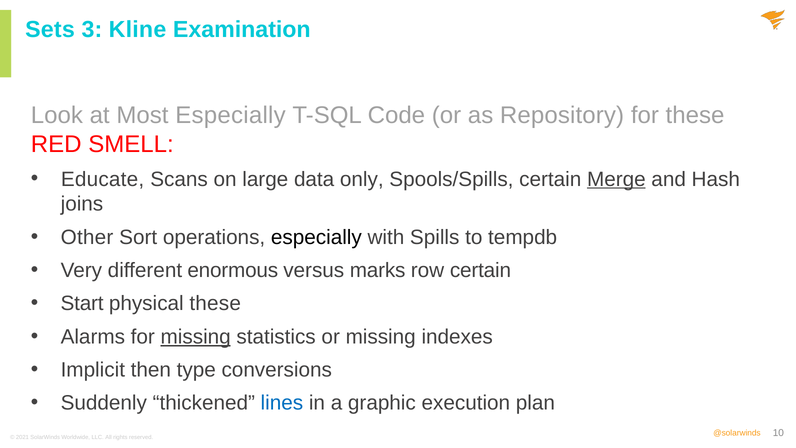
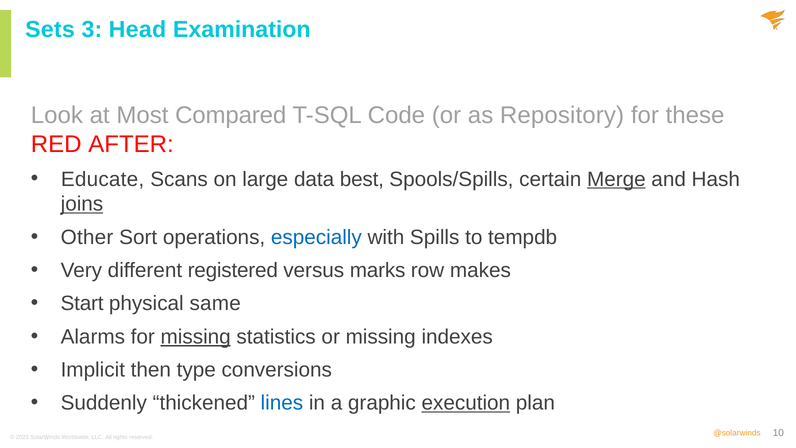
Kline: Kline -> Head
Most Especially: Especially -> Compared
SMELL: SMELL -> AFTER
only: only -> best
joins underline: none -> present
especially at (316, 237) colour: black -> blue
enormous: enormous -> registered
row certain: certain -> makes
physical these: these -> same
execution underline: none -> present
